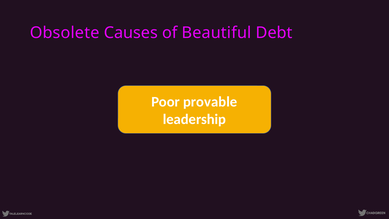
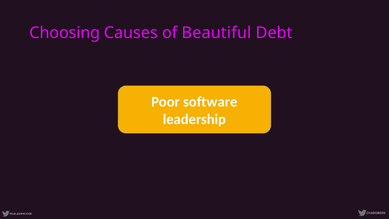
Obsolete: Obsolete -> Choosing
provable: provable -> software
